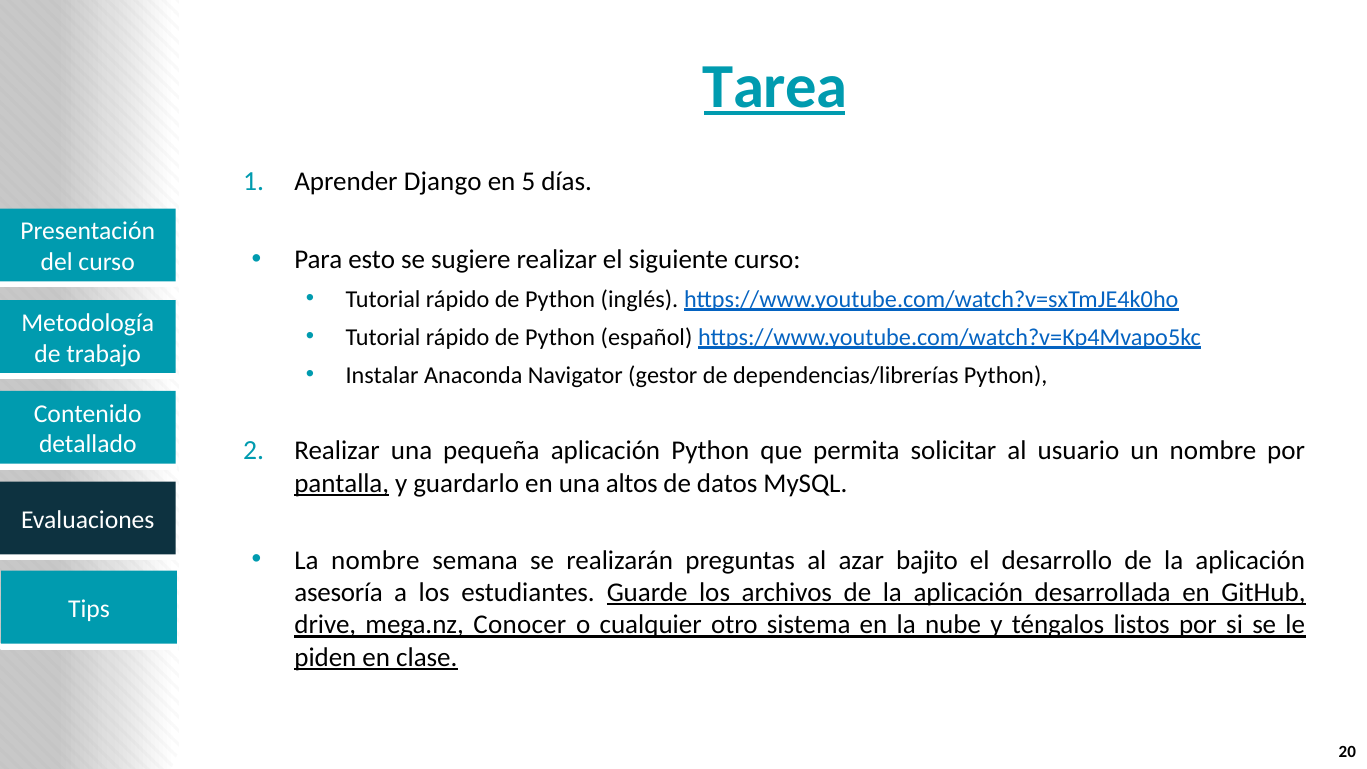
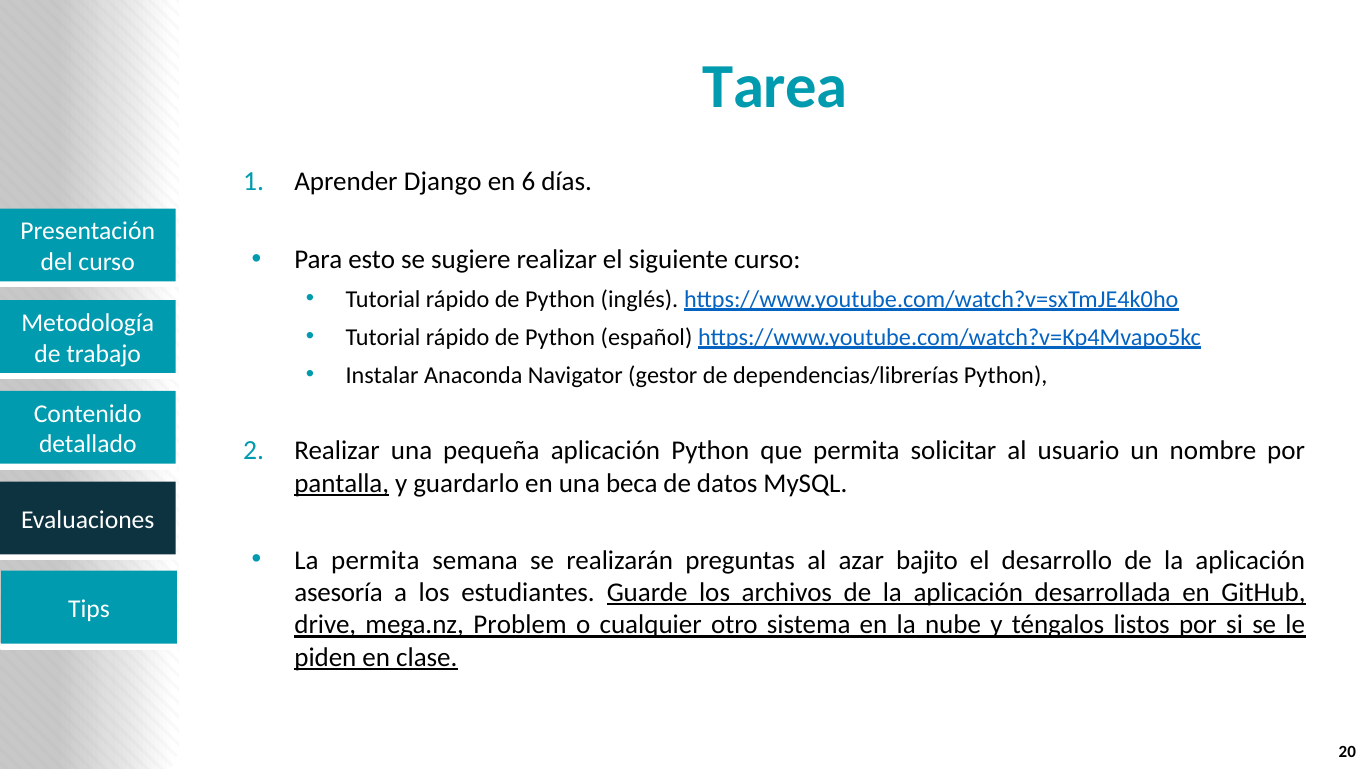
Tarea underline: present -> none
5: 5 -> 6
altos: altos -> beca
La nombre: nombre -> permita
Conocer: Conocer -> Problem
